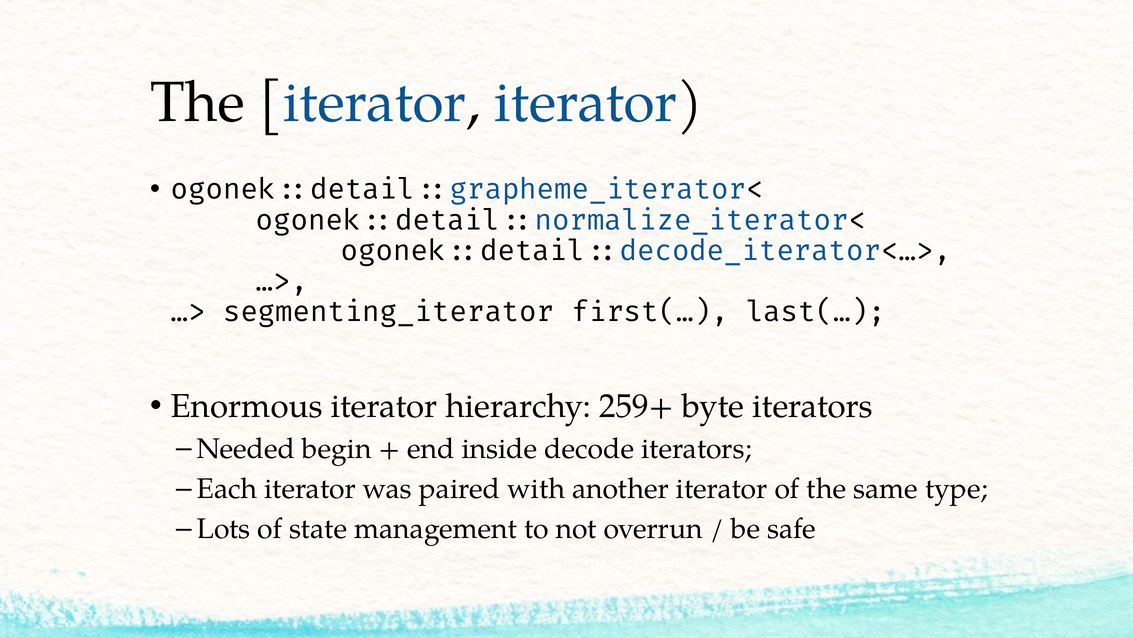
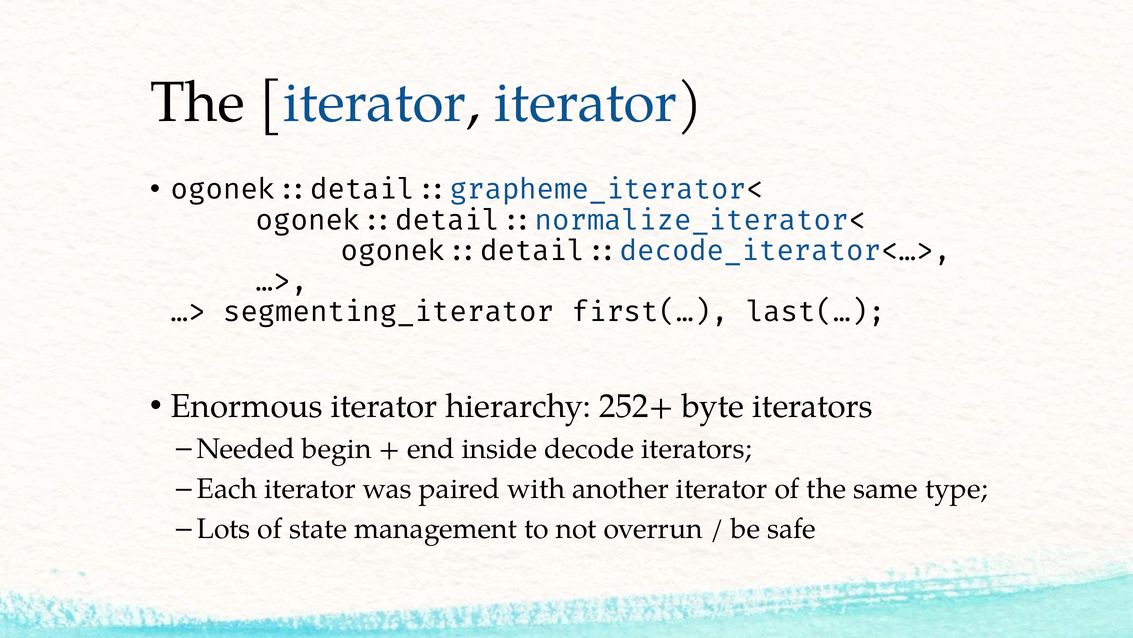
259+: 259+ -> 252+
